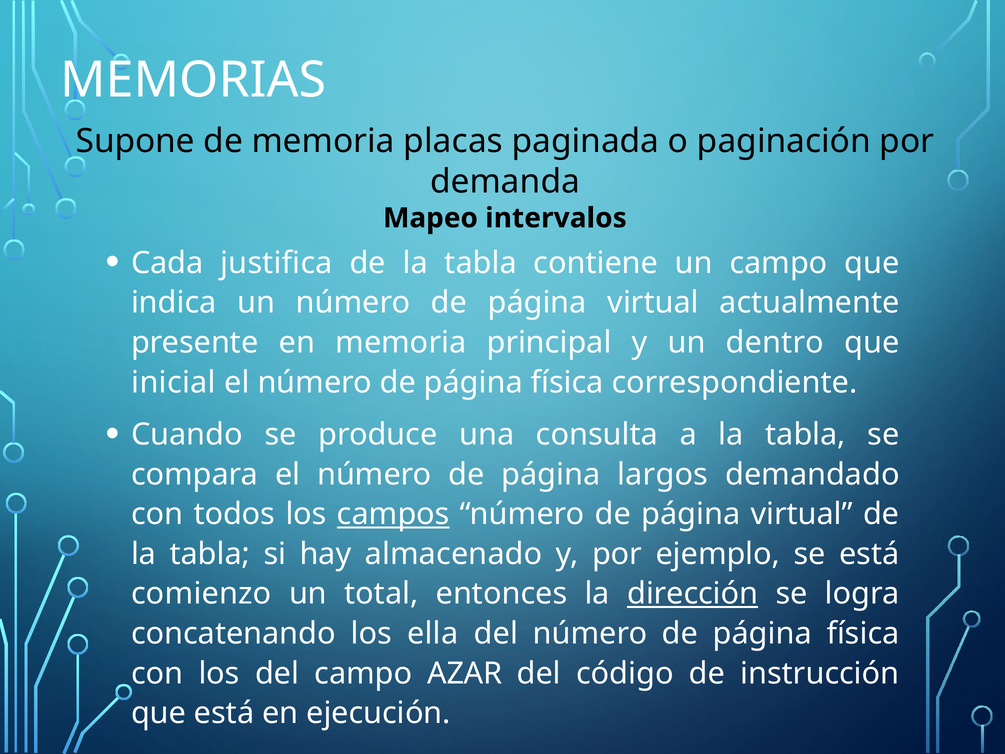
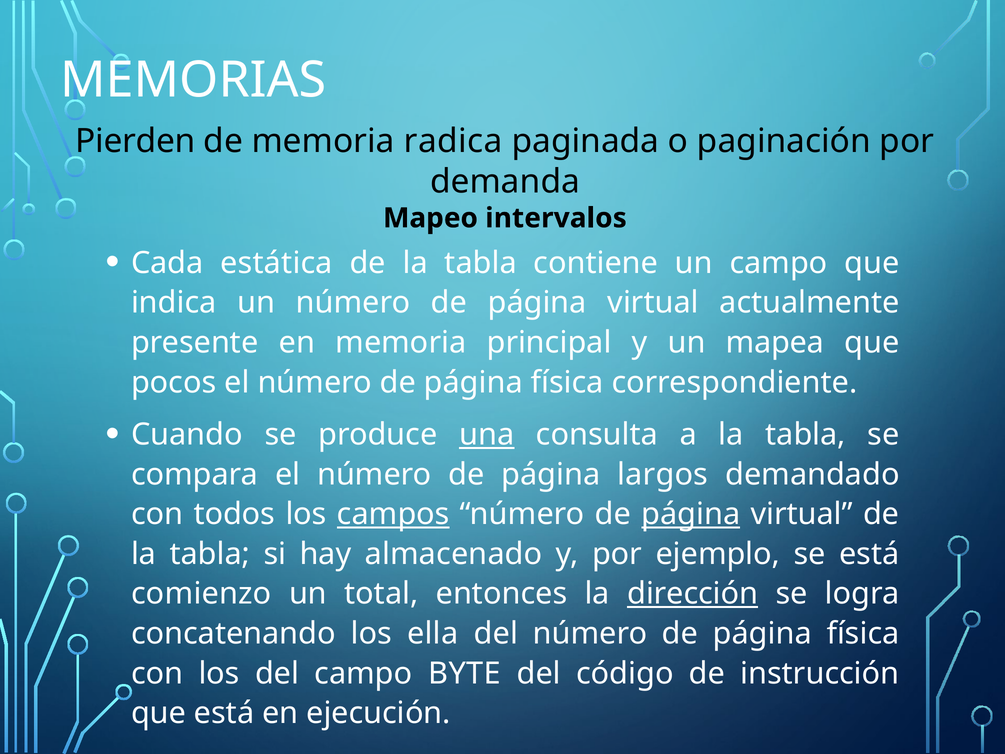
Supone: Supone -> Pierden
placas: placas -> radica
justifica: justifica -> estática
dentro: dentro -> mapea
inicial: inicial -> pocos
una underline: none -> present
página at (691, 514) underline: none -> present
AZAR: AZAR -> BYTE
